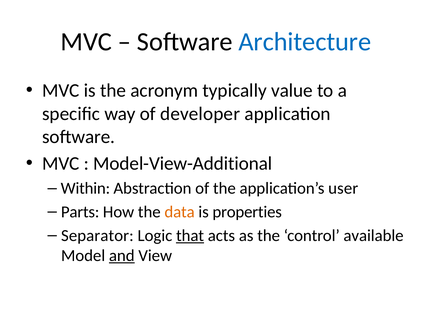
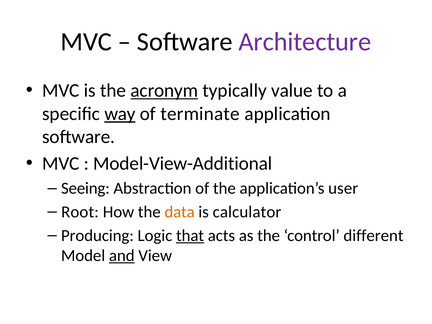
Architecture colour: blue -> purple
acronym underline: none -> present
way underline: none -> present
developer: developer -> terminate
Within: Within -> Seeing
Parts: Parts -> Root
properties: properties -> calculator
Separator: Separator -> Producing
available: available -> different
